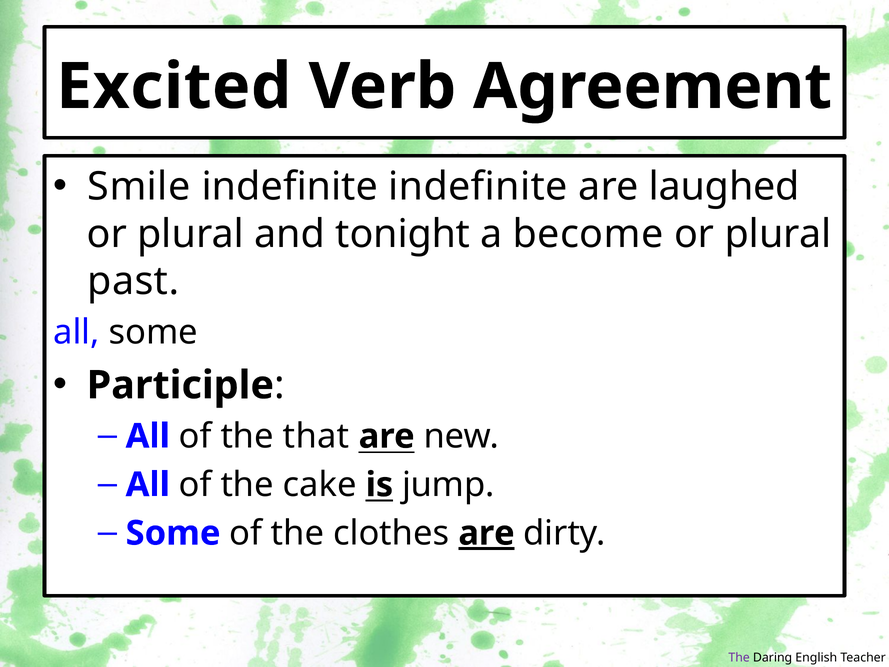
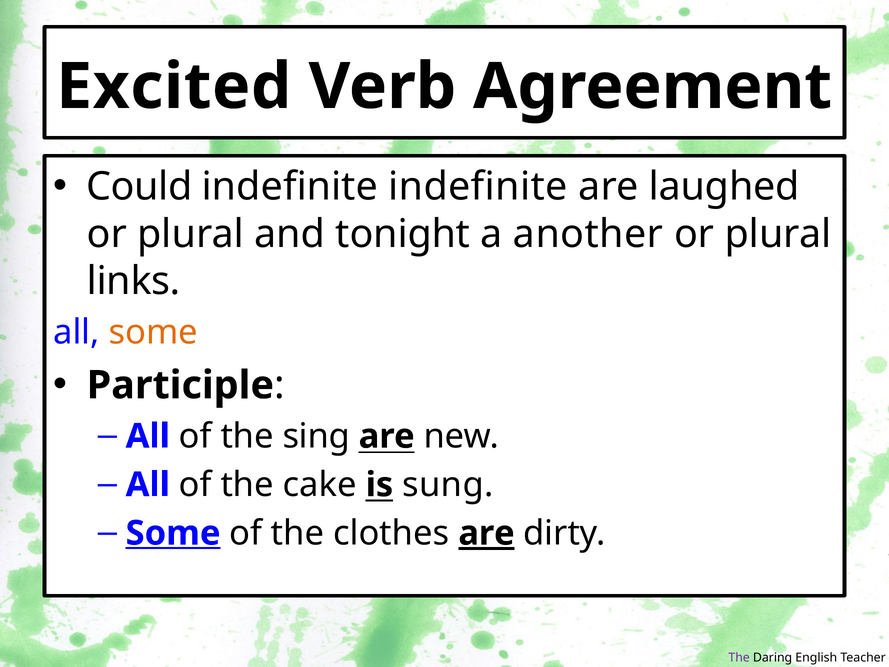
Smile: Smile -> Could
become: become -> another
past: past -> links
some at (153, 332) colour: black -> orange
that: that -> sing
jump: jump -> sung
Some at (173, 533) underline: none -> present
